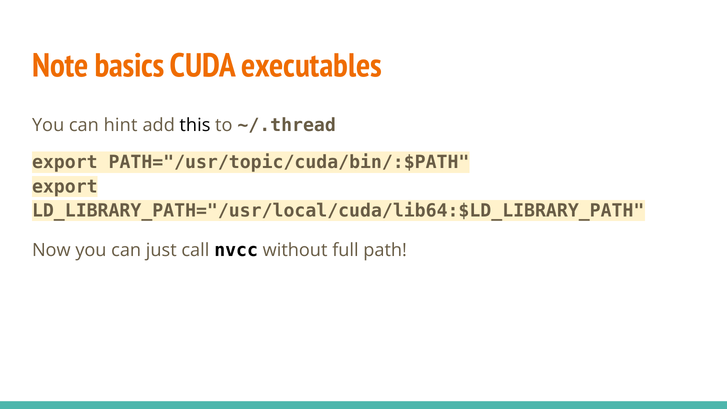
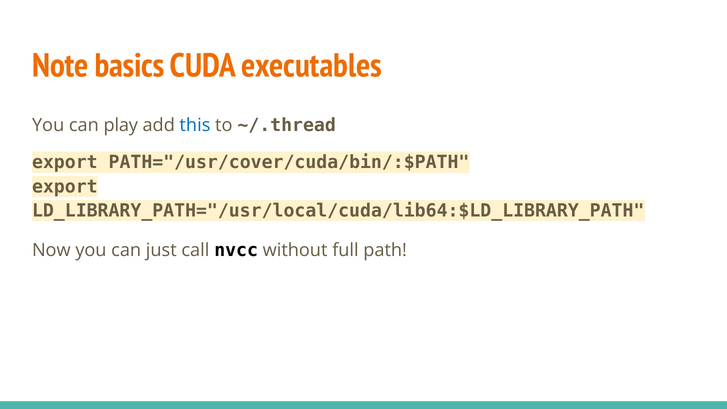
hint: hint -> play
this colour: black -> blue
PATH="/usr/topic/cuda/bin/:$PATH: PATH="/usr/topic/cuda/bin/:$PATH -> PATH="/usr/cover/cuda/bin/:$PATH
